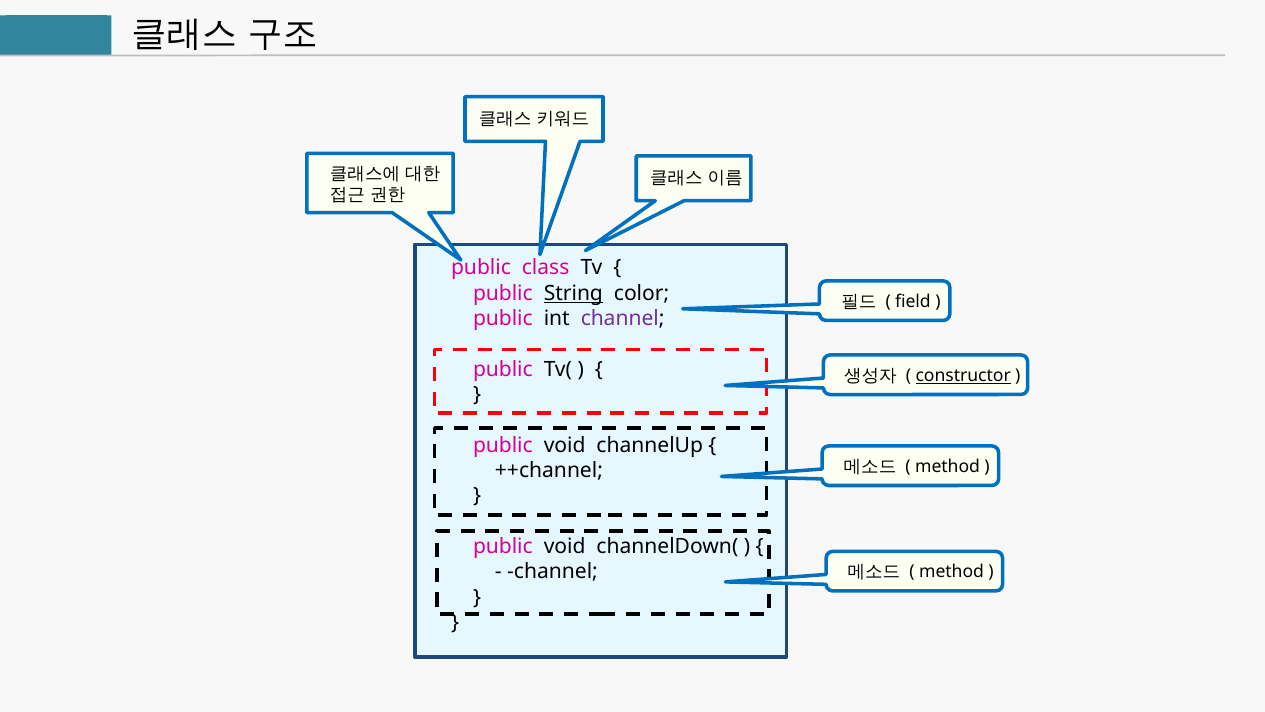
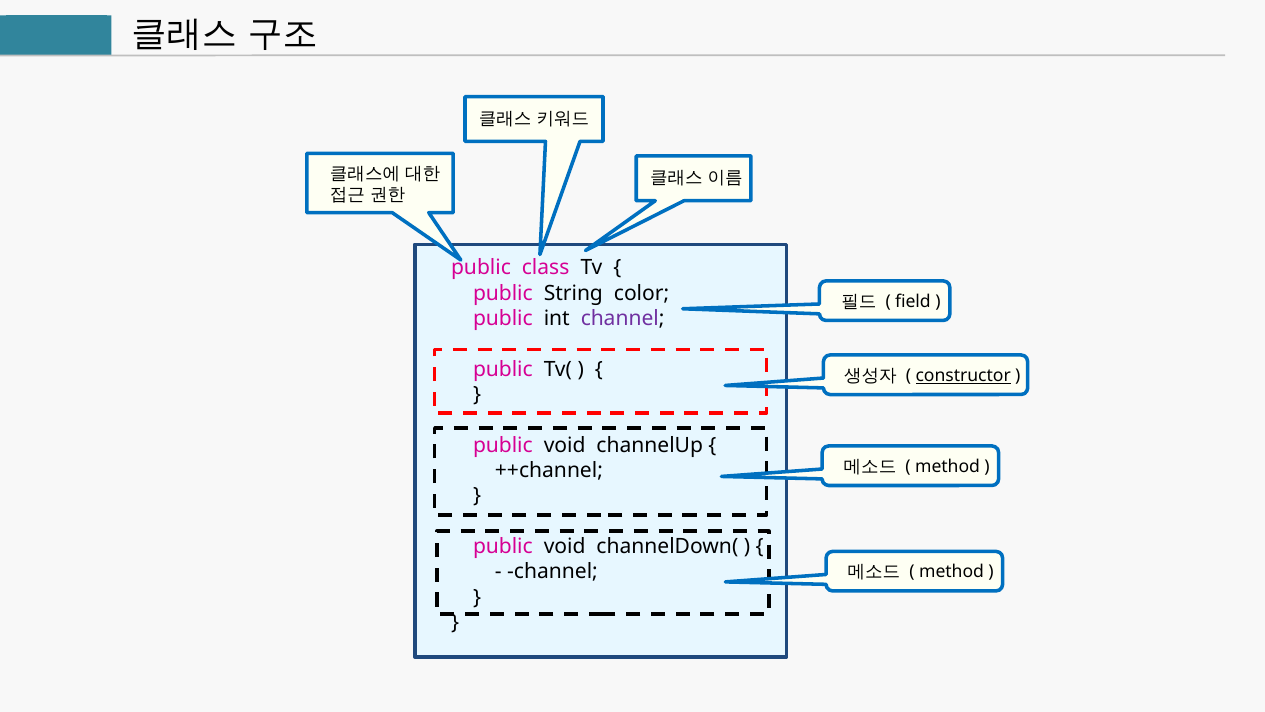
String underline: present -> none
